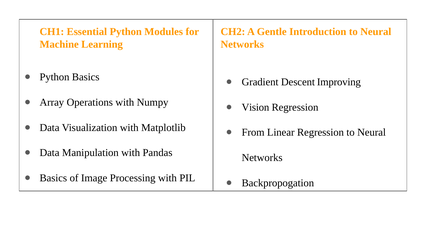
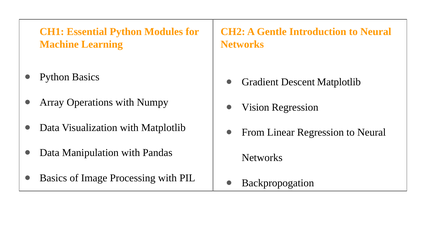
Descent Improving: Improving -> Matplotlib
